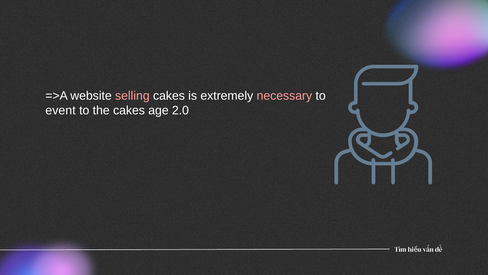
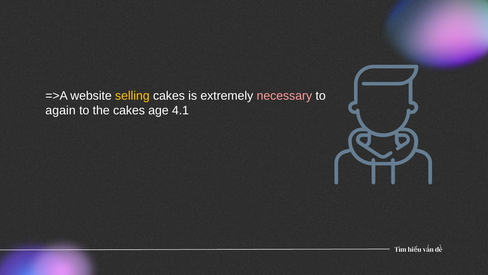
selling colour: pink -> yellow
event: event -> again
2.0: 2.0 -> 4.1
